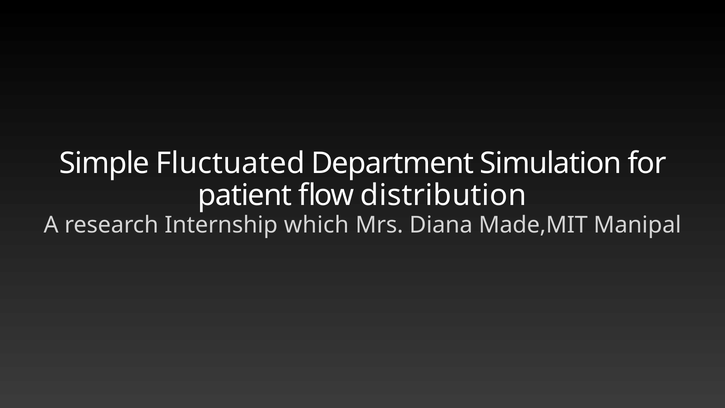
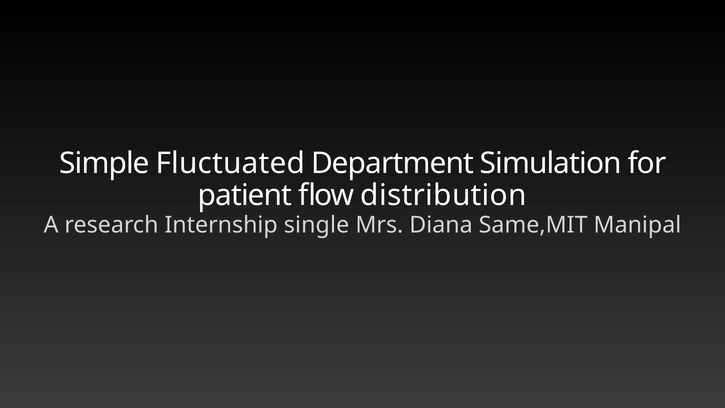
which: which -> single
Made,MIT: Made,MIT -> Same,MIT
